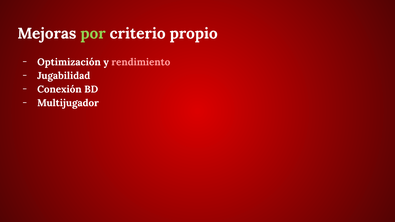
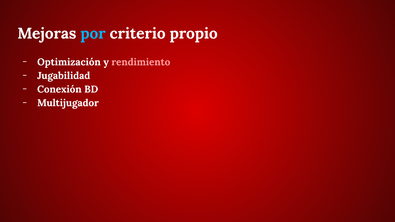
por colour: light green -> light blue
